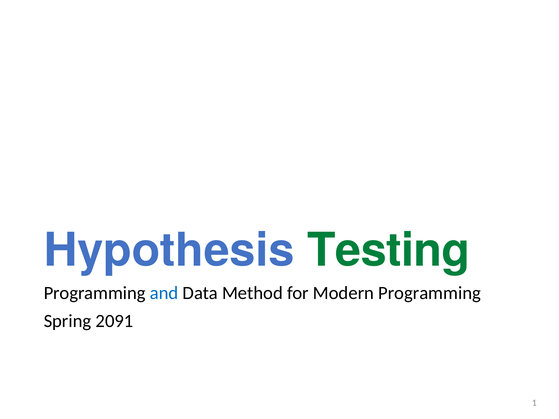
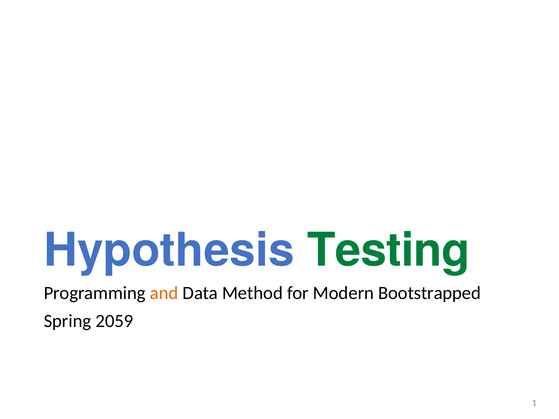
and colour: blue -> orange
Modern Programming: Programming -> Bootstrapped
2091: 2091 -> 2059
